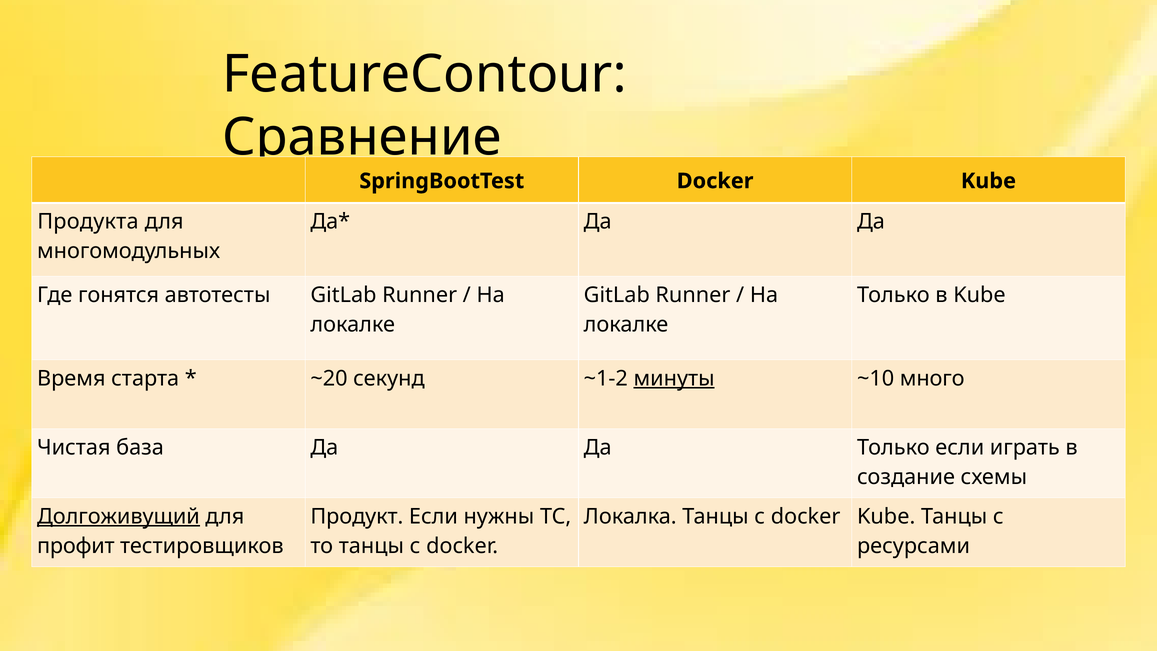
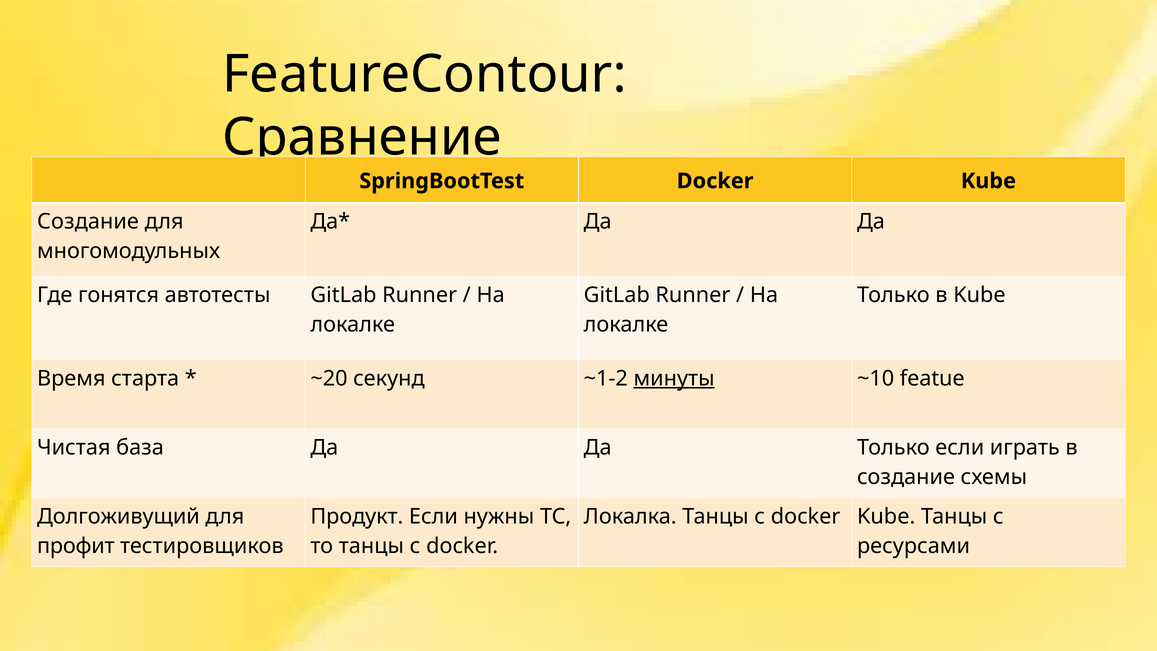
Продукта at (88, 221): Продукта -> Создание
много: много -> featue
Долгоживущий underline: present -> none
